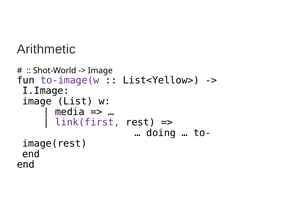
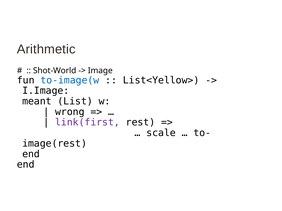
to-image(w colour: purple -> blue
image at (37, 102): image -> meant
media: media -> wrong
doing: doing -> scale
